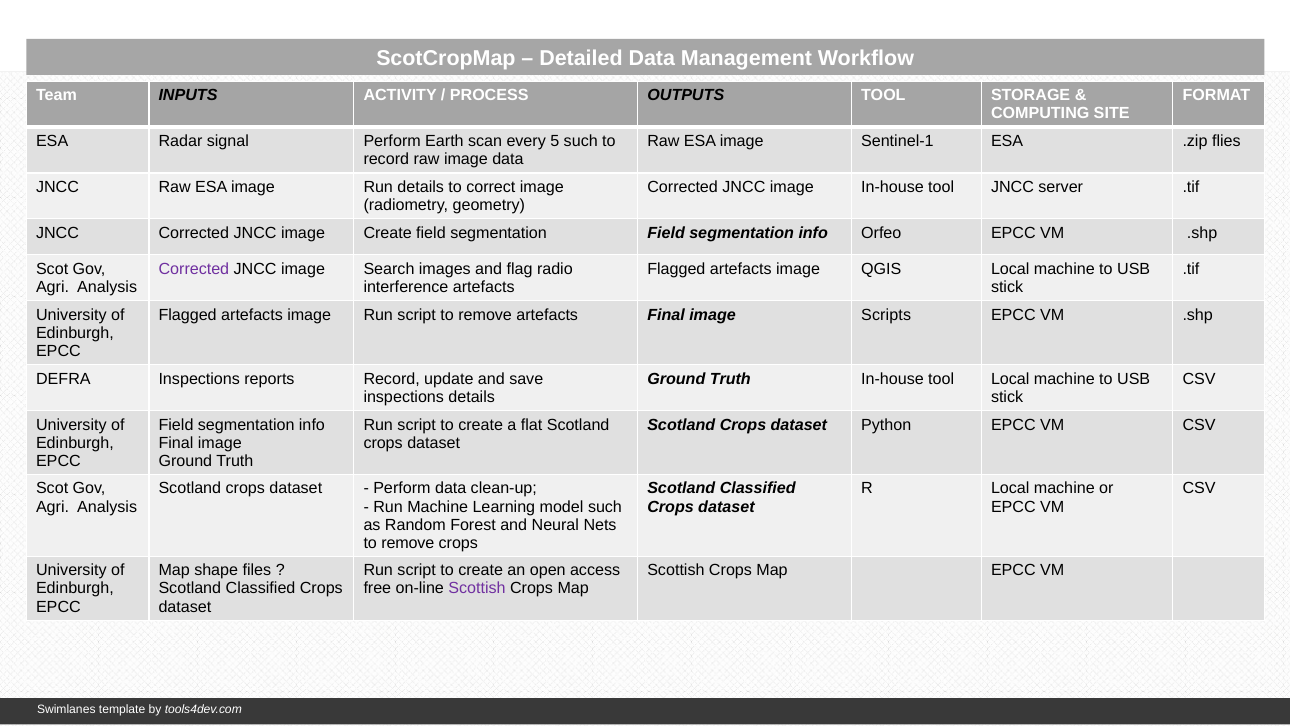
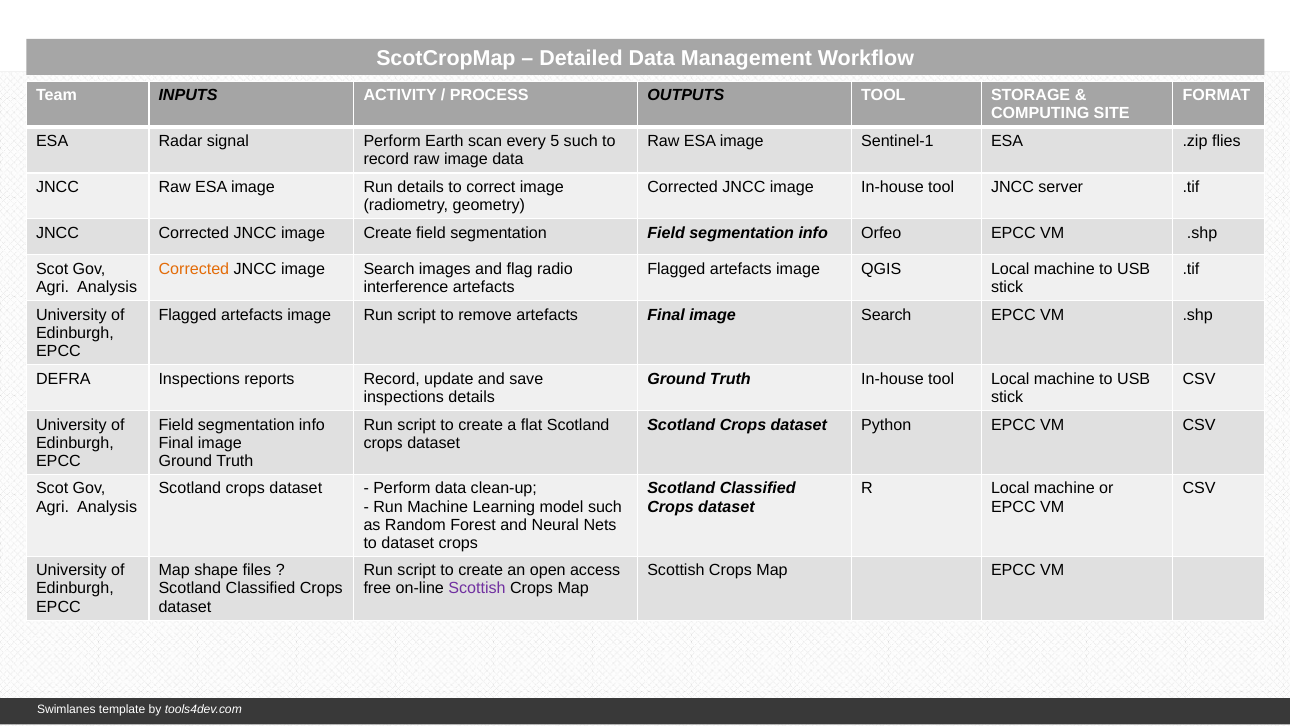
Corrected at (194, 269) colour: purple -> orange
Final image Scripts: Scripts -> Search
remove at (408, 543): remove -> dataset
